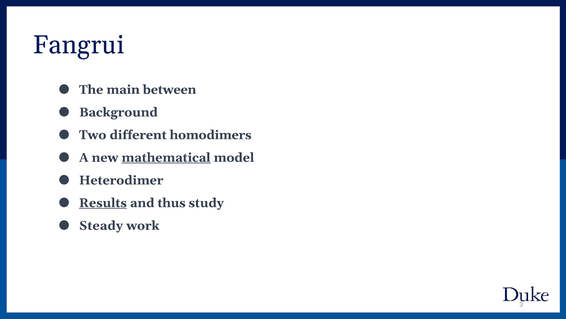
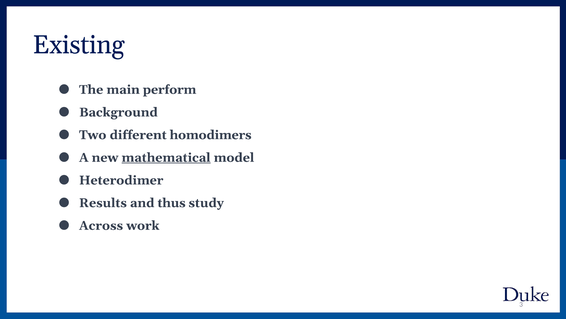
Fangrui: Fangrui -> Existing
between: between -> perform
Results underline: present -> none
Steady: Steady -> Across
